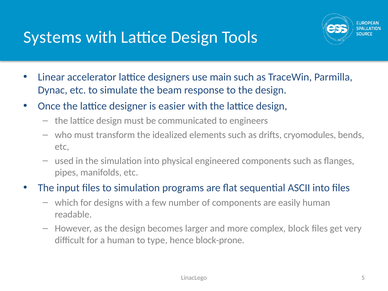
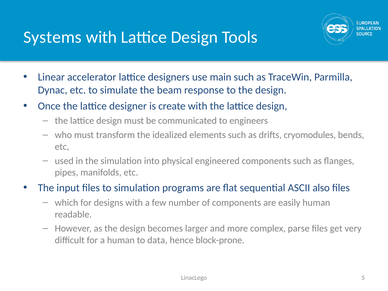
easier: easier -> create
ASCII into: into -> also
block: block -> parse
type: type -> data
